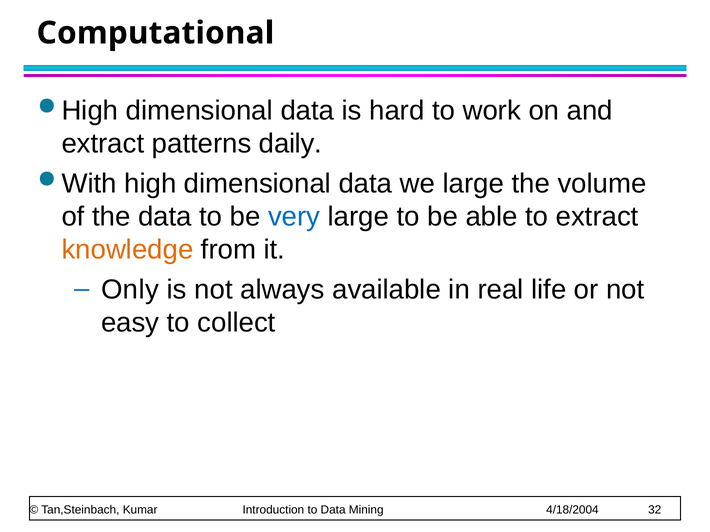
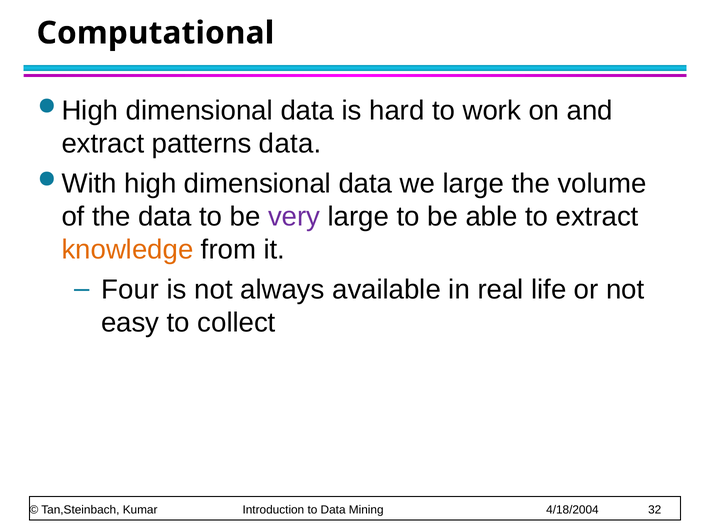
patterns daily: daily -> data
very colour: blue -> purple
Only: Only -> Four
